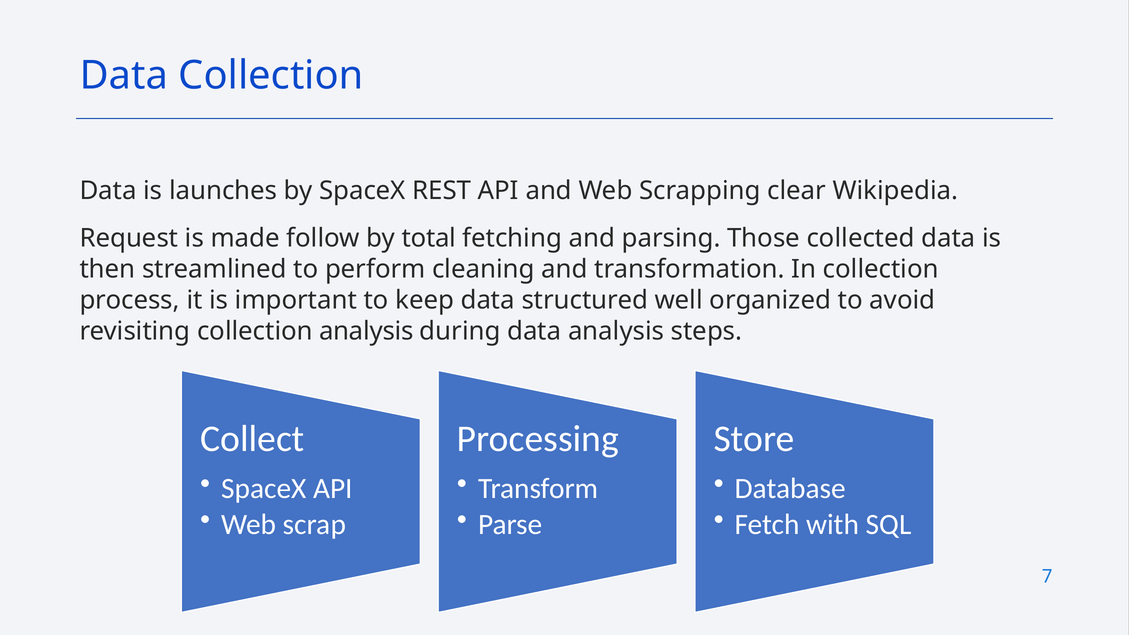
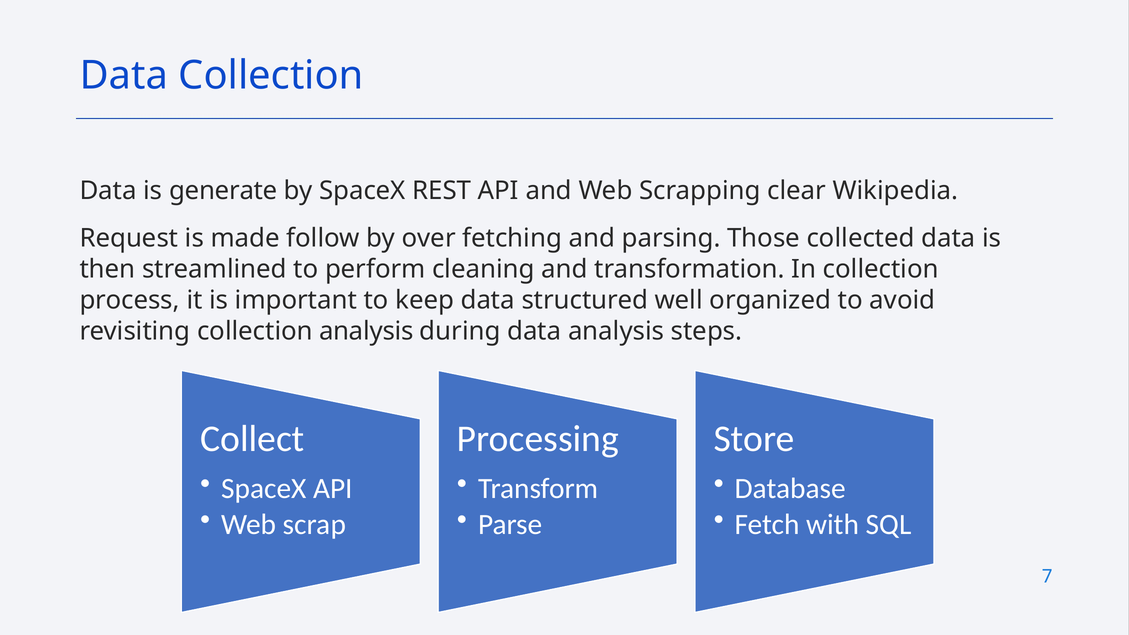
launches: launches -> generate
total: total -> over
